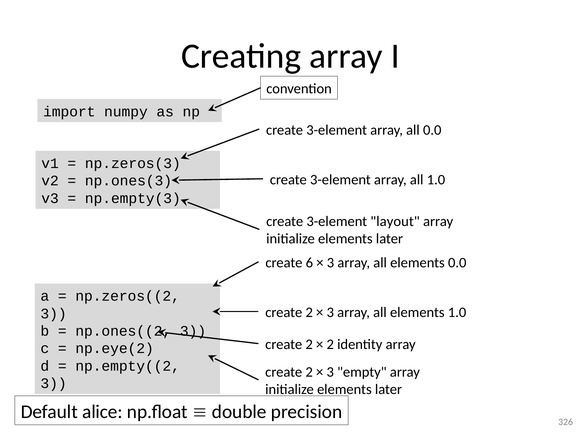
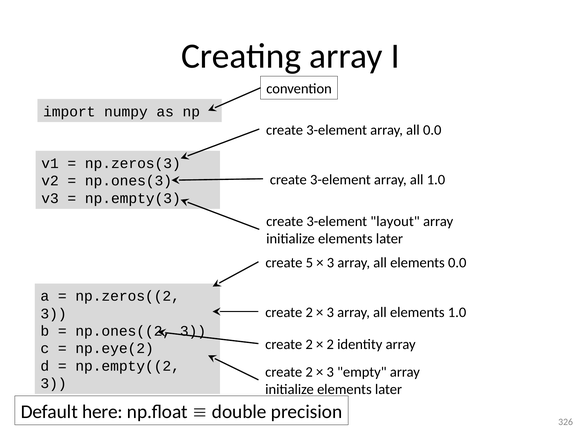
6: 6 -> 5
alice: alice -> here
